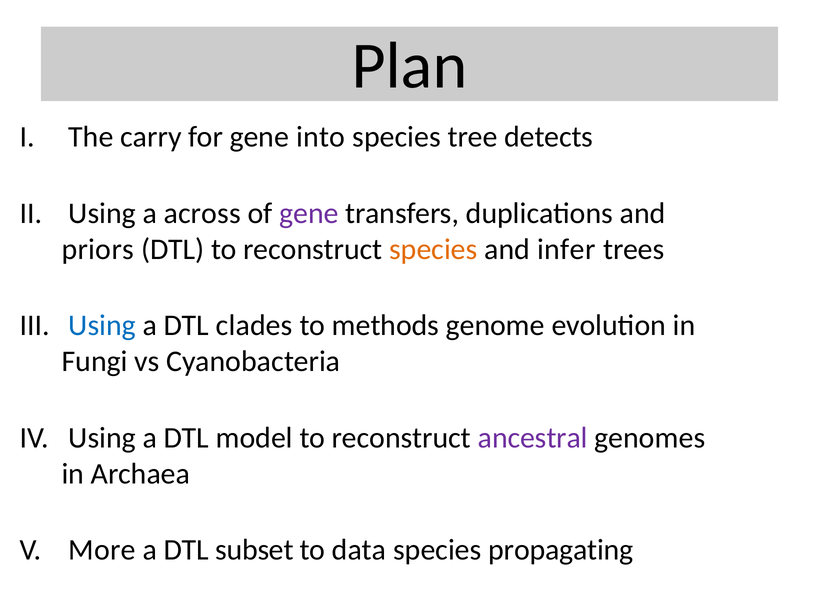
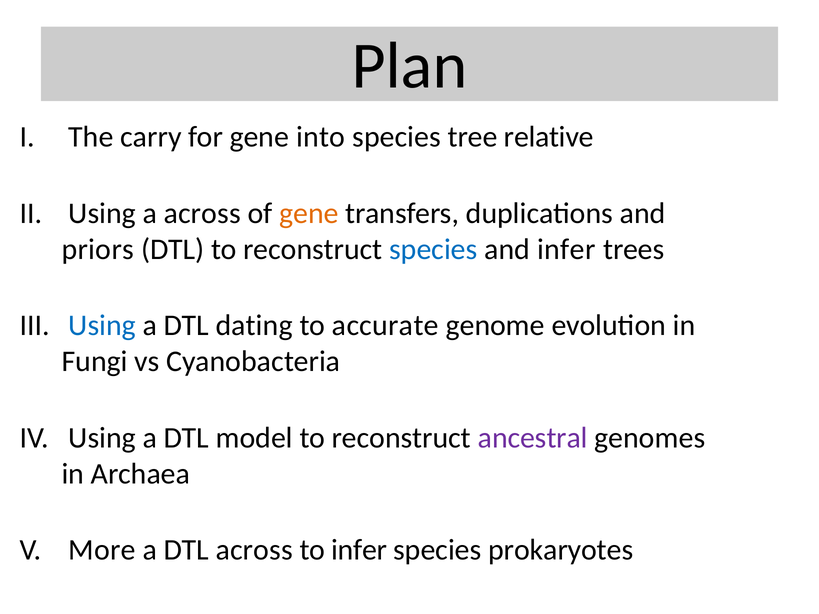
detects: detects -> relative
gene at (309, 213) colour: purple -> orange
species at (433, 249) colour: orange -> blue
clades: clades -> dating
methods: methods -> accurate
DTL subset: subset -> across
to data: data -> infer
propagating: propagating -> prokaryotes
